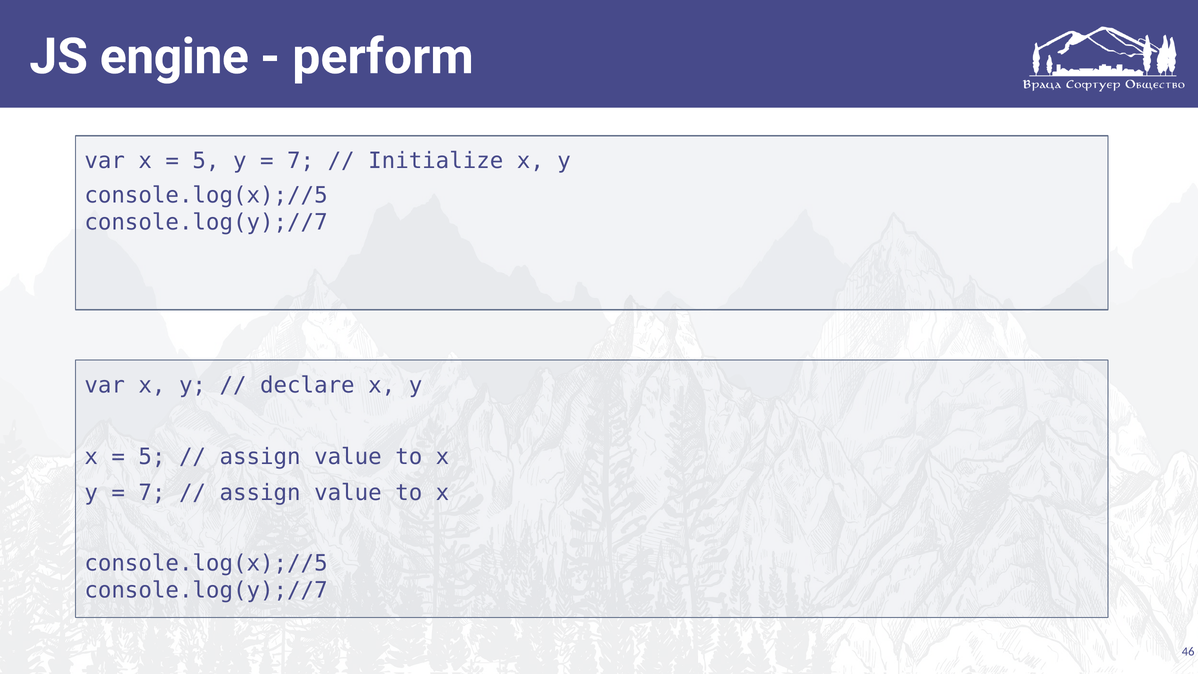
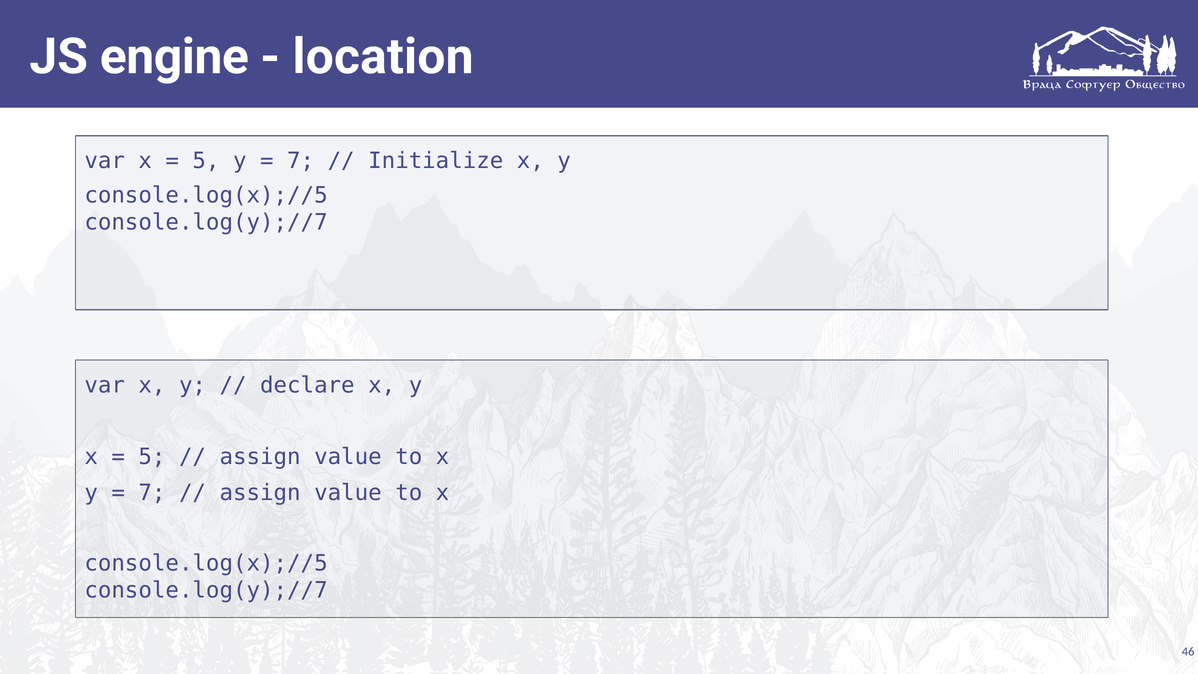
perform: perform -> location
